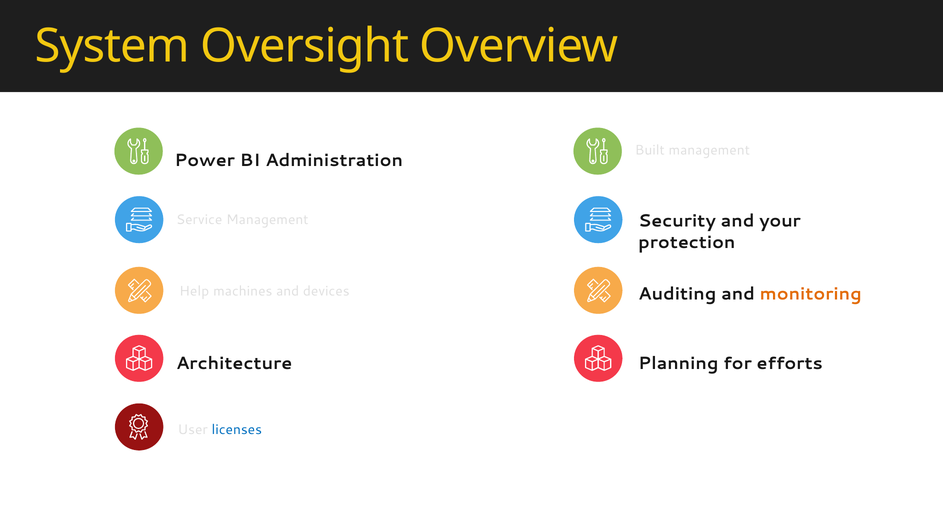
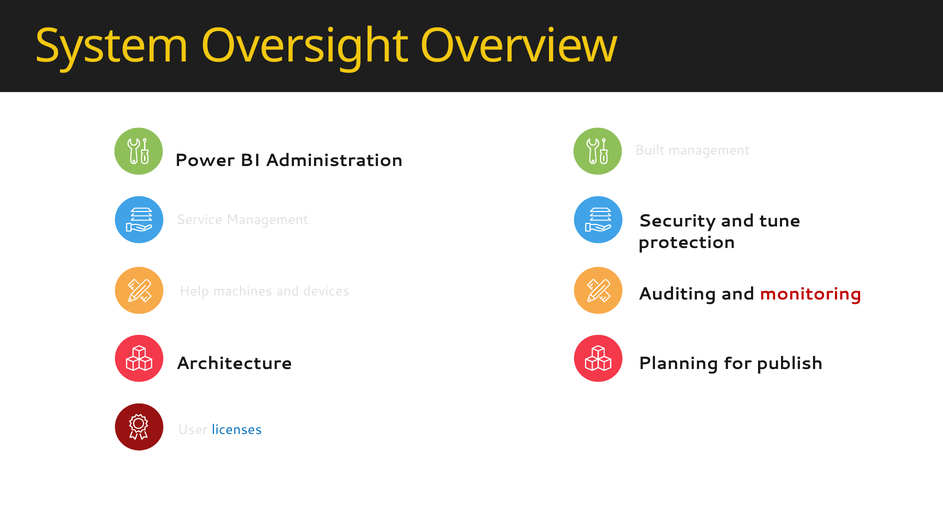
your: your -> tune
monitoring colour: orange -> red
efforts: efforts -> publish
